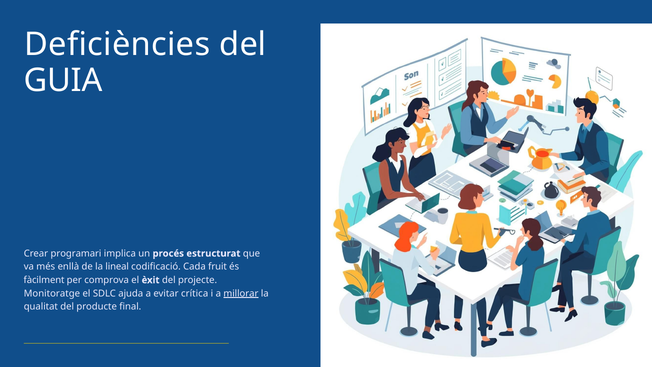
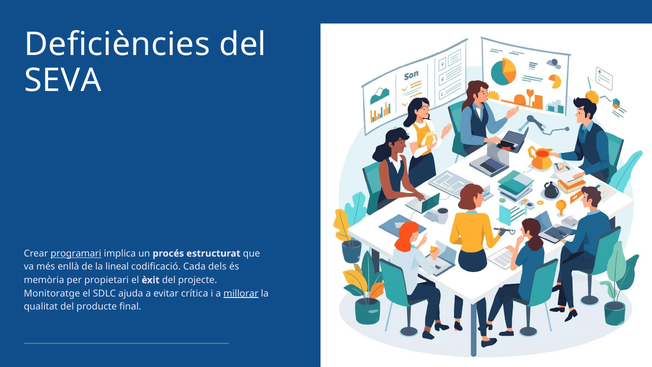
GUIA: GUIA -> SEVA
programari underline: none -> present
fruit: fruit -> dels
fàcilment: fàcilment -> memòria
comprova: comprova -> propietari
